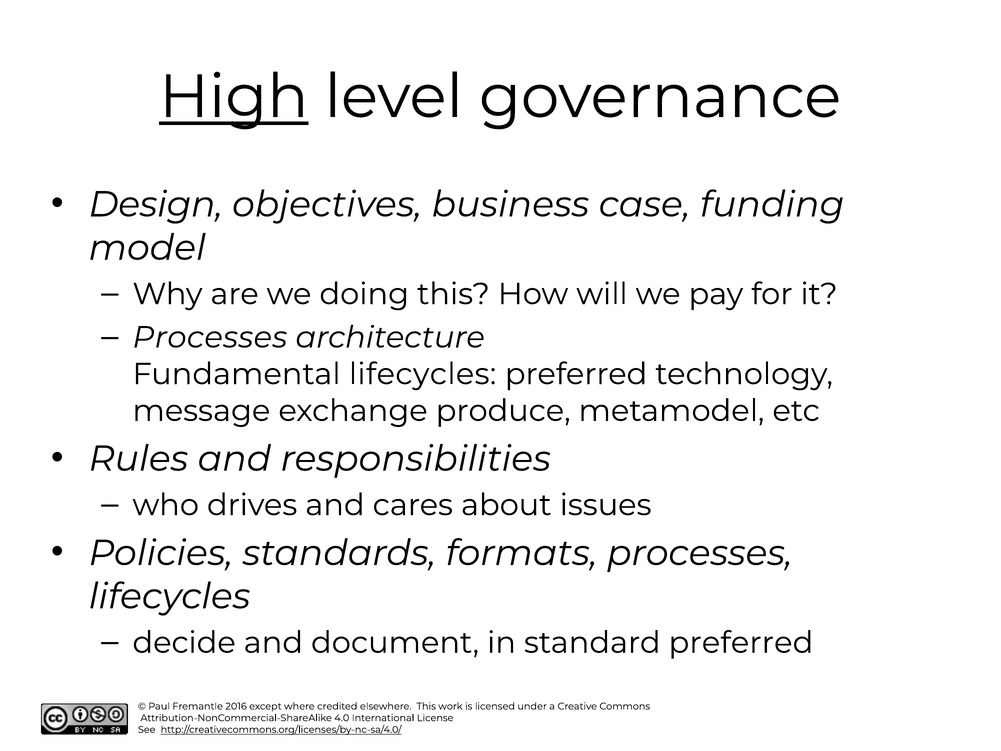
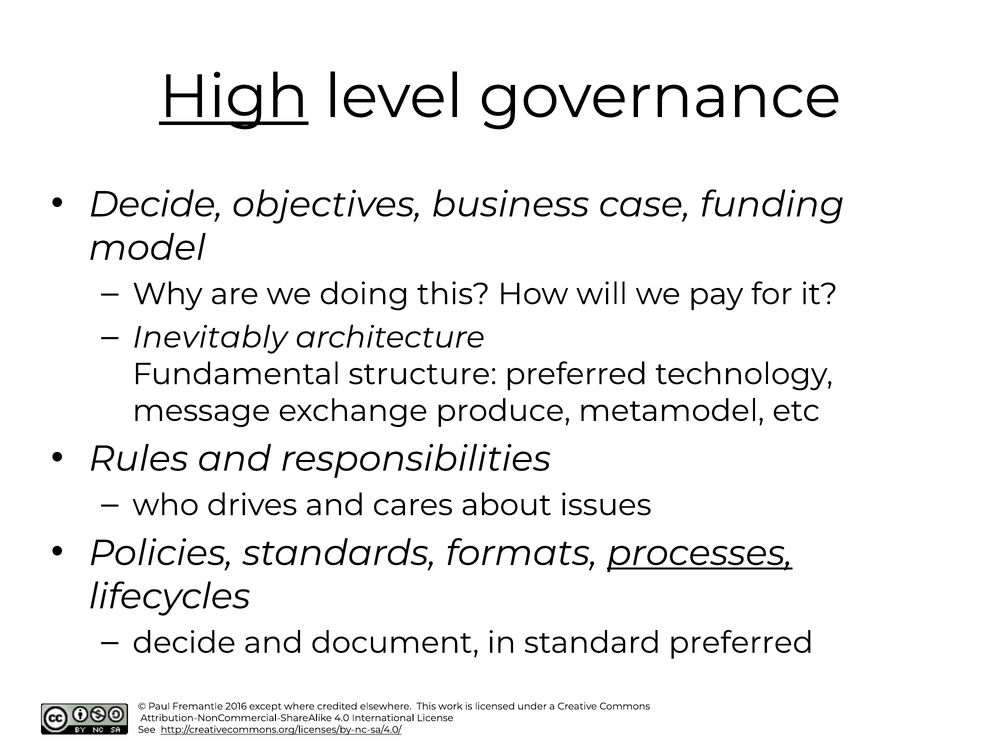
Design at (156, 204): Design -> Decide
Processes at (210, 337): Processes -> Inevitably
Fundamental lifecycles: lifecycles -> structure
processes at (700, 553) underline: none -> present
